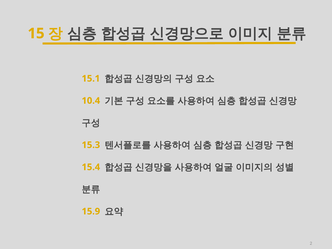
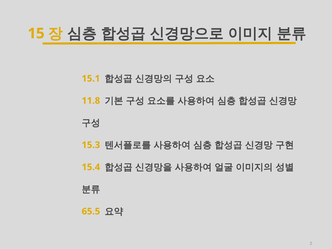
10.4: 10.4 -> 11.8
15.9: 15.9 -> 65.5
